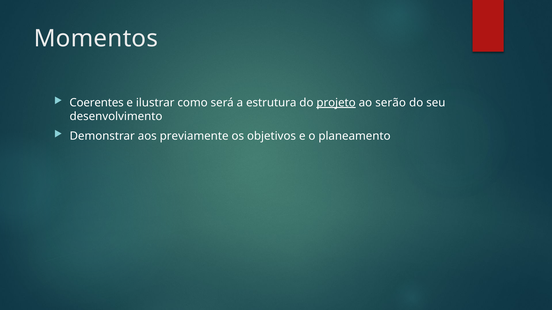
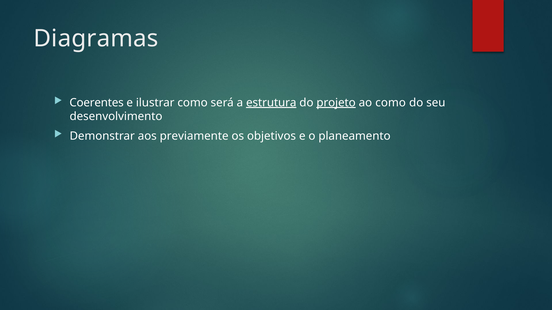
Momentos: Momentos -> Diagramas
estrutura underline: none -> present
ao serão: serão -> como
